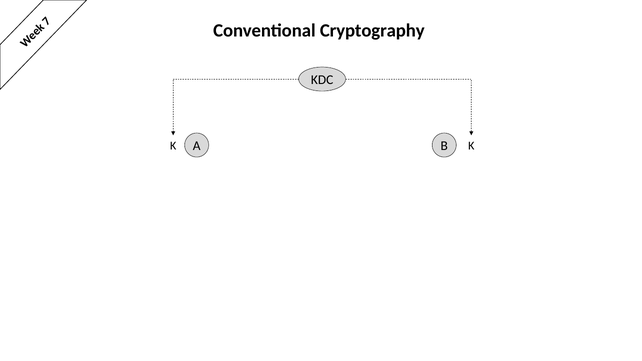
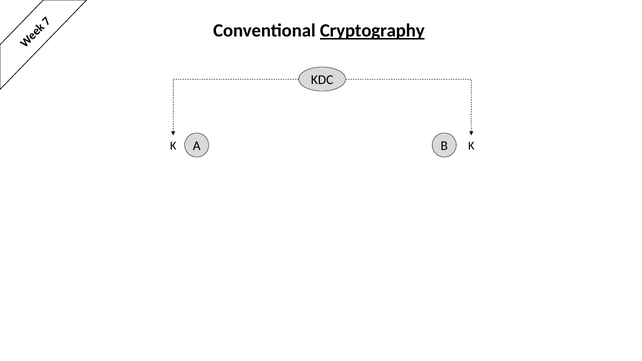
Cryptography underline: none -> present
